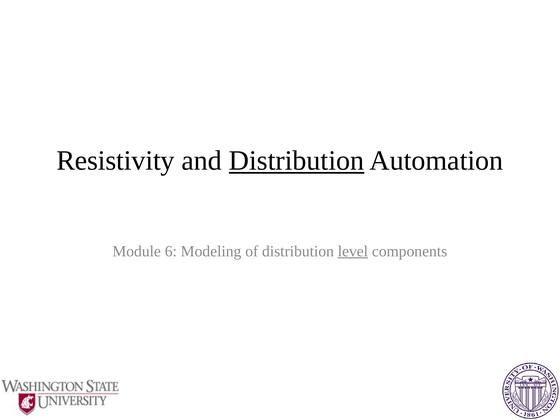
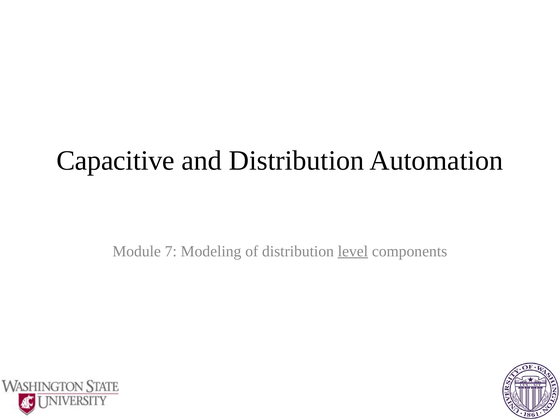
Resistivity: Resistivity -> Capacitive
Distribution at (297, 161) underline: present -> none
6: 6 -> 7
